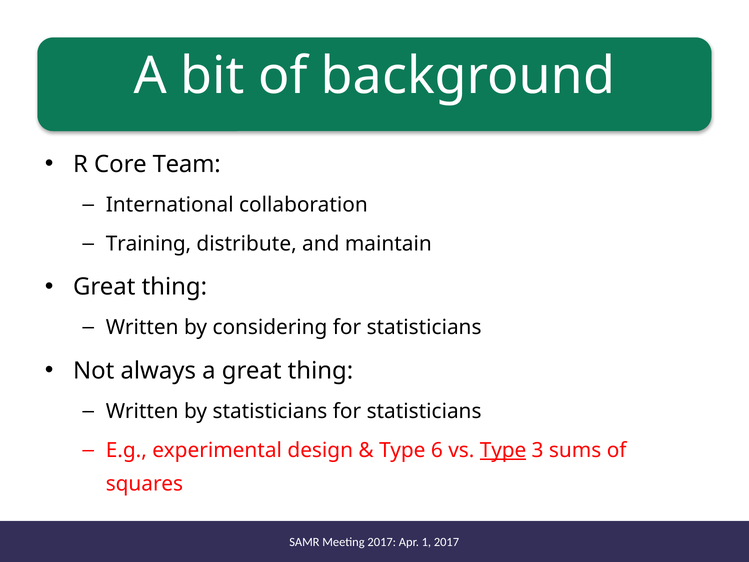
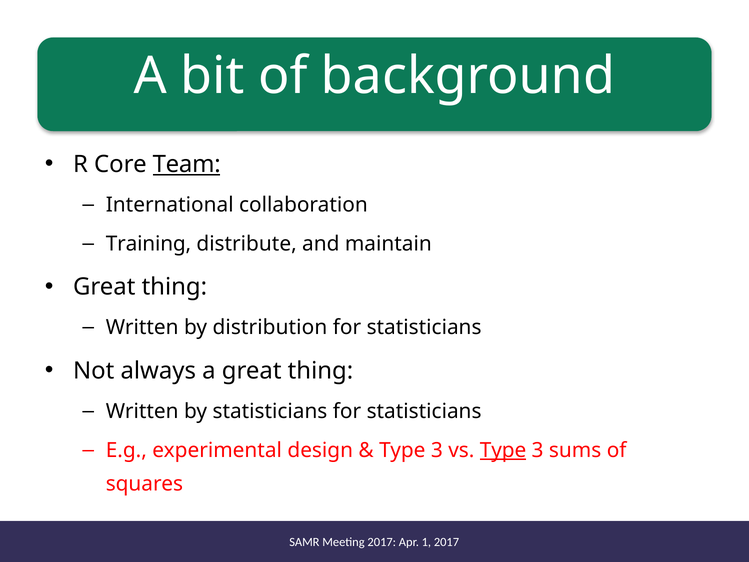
Team underline: none -> present
considering: considering -> distribution
6 at (437, 450): 6 -> 3
